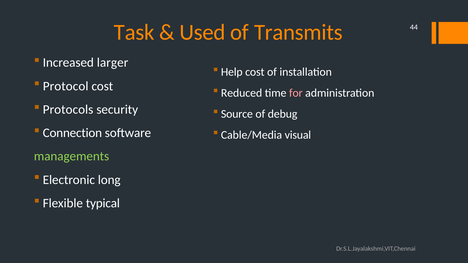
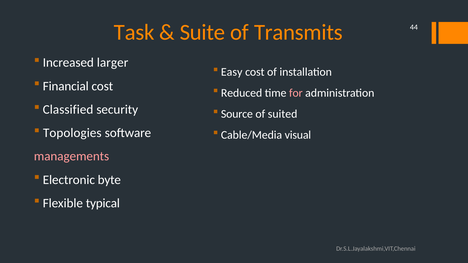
Used: Used -> Suite
Help: Help -> Easy
Protocol: Protocol -> Financial
Protocols: Protocols -> Classified
debug: debug -> suited
Connection: Connection -> Topologies
managements colour: light green -> pink
long: long -> byte
